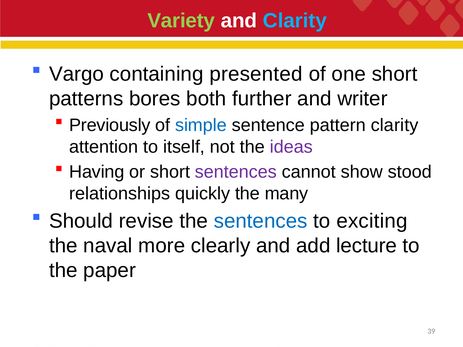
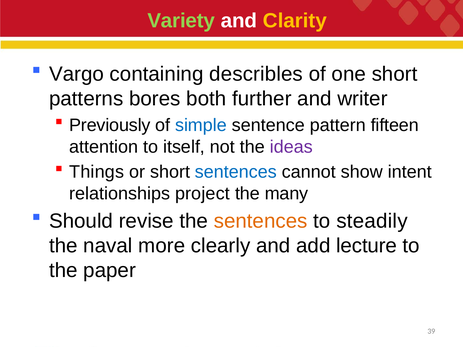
Clarity at (295, 21) colour: light blue -> yellow
presented: presented -> describles
pattern clarity: clarity -> fifteen
Having: Having -> Things
sentences at (236, 172) colour: purple -> blue
stood: stood -> intent
quickly: quickly -> project
sentences at (261, 221) colour: blue -> orange
exciting: exciting -> steadily
